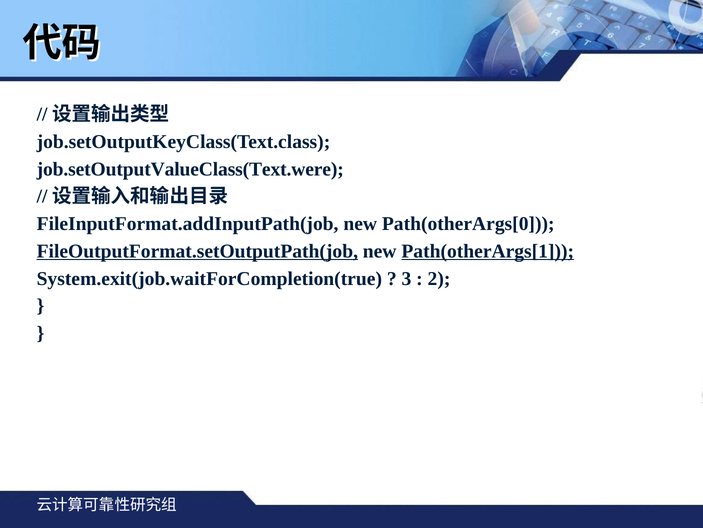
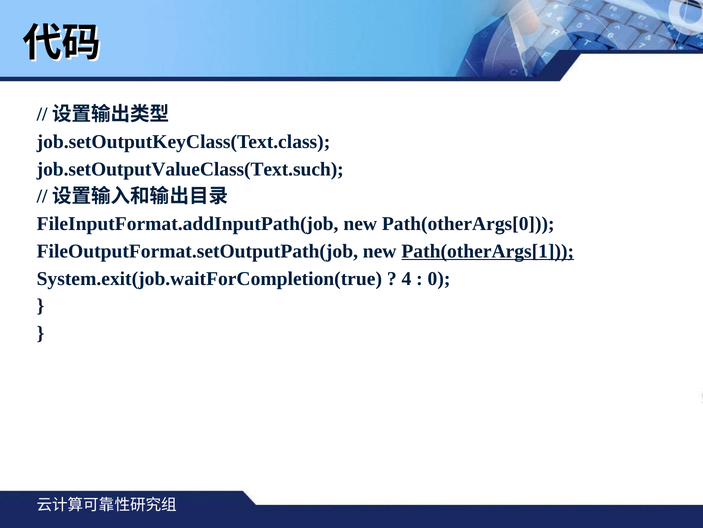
job.setOutputValueClass(Text.were: job.setOutputValueClass(Text.were -> job.setOutputValueClass(Text.such
FileOutputFormat.setOutputPath(job underline: present -> none
3: 3 -> 4
2: 2 -> 0
